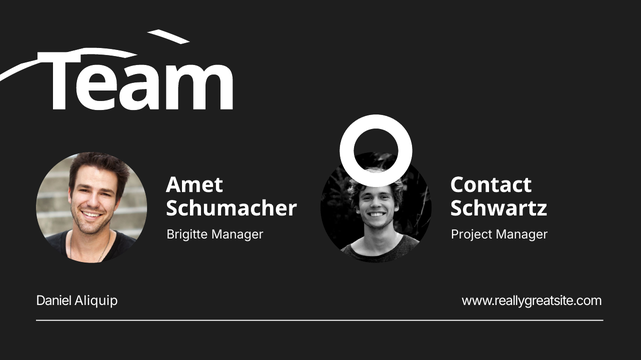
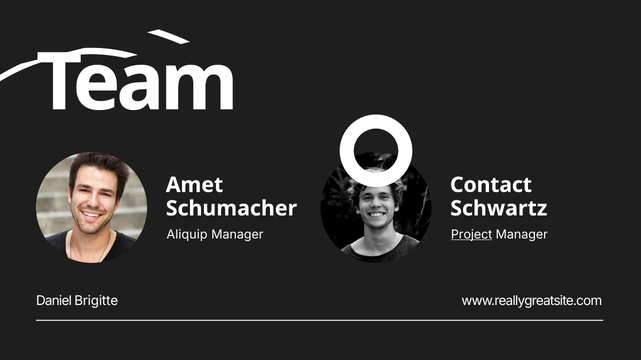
Brigitte: Brigitte -> Aliquip
Project underline: none -> present
Aliquip: Aliquip -> Brigitte
